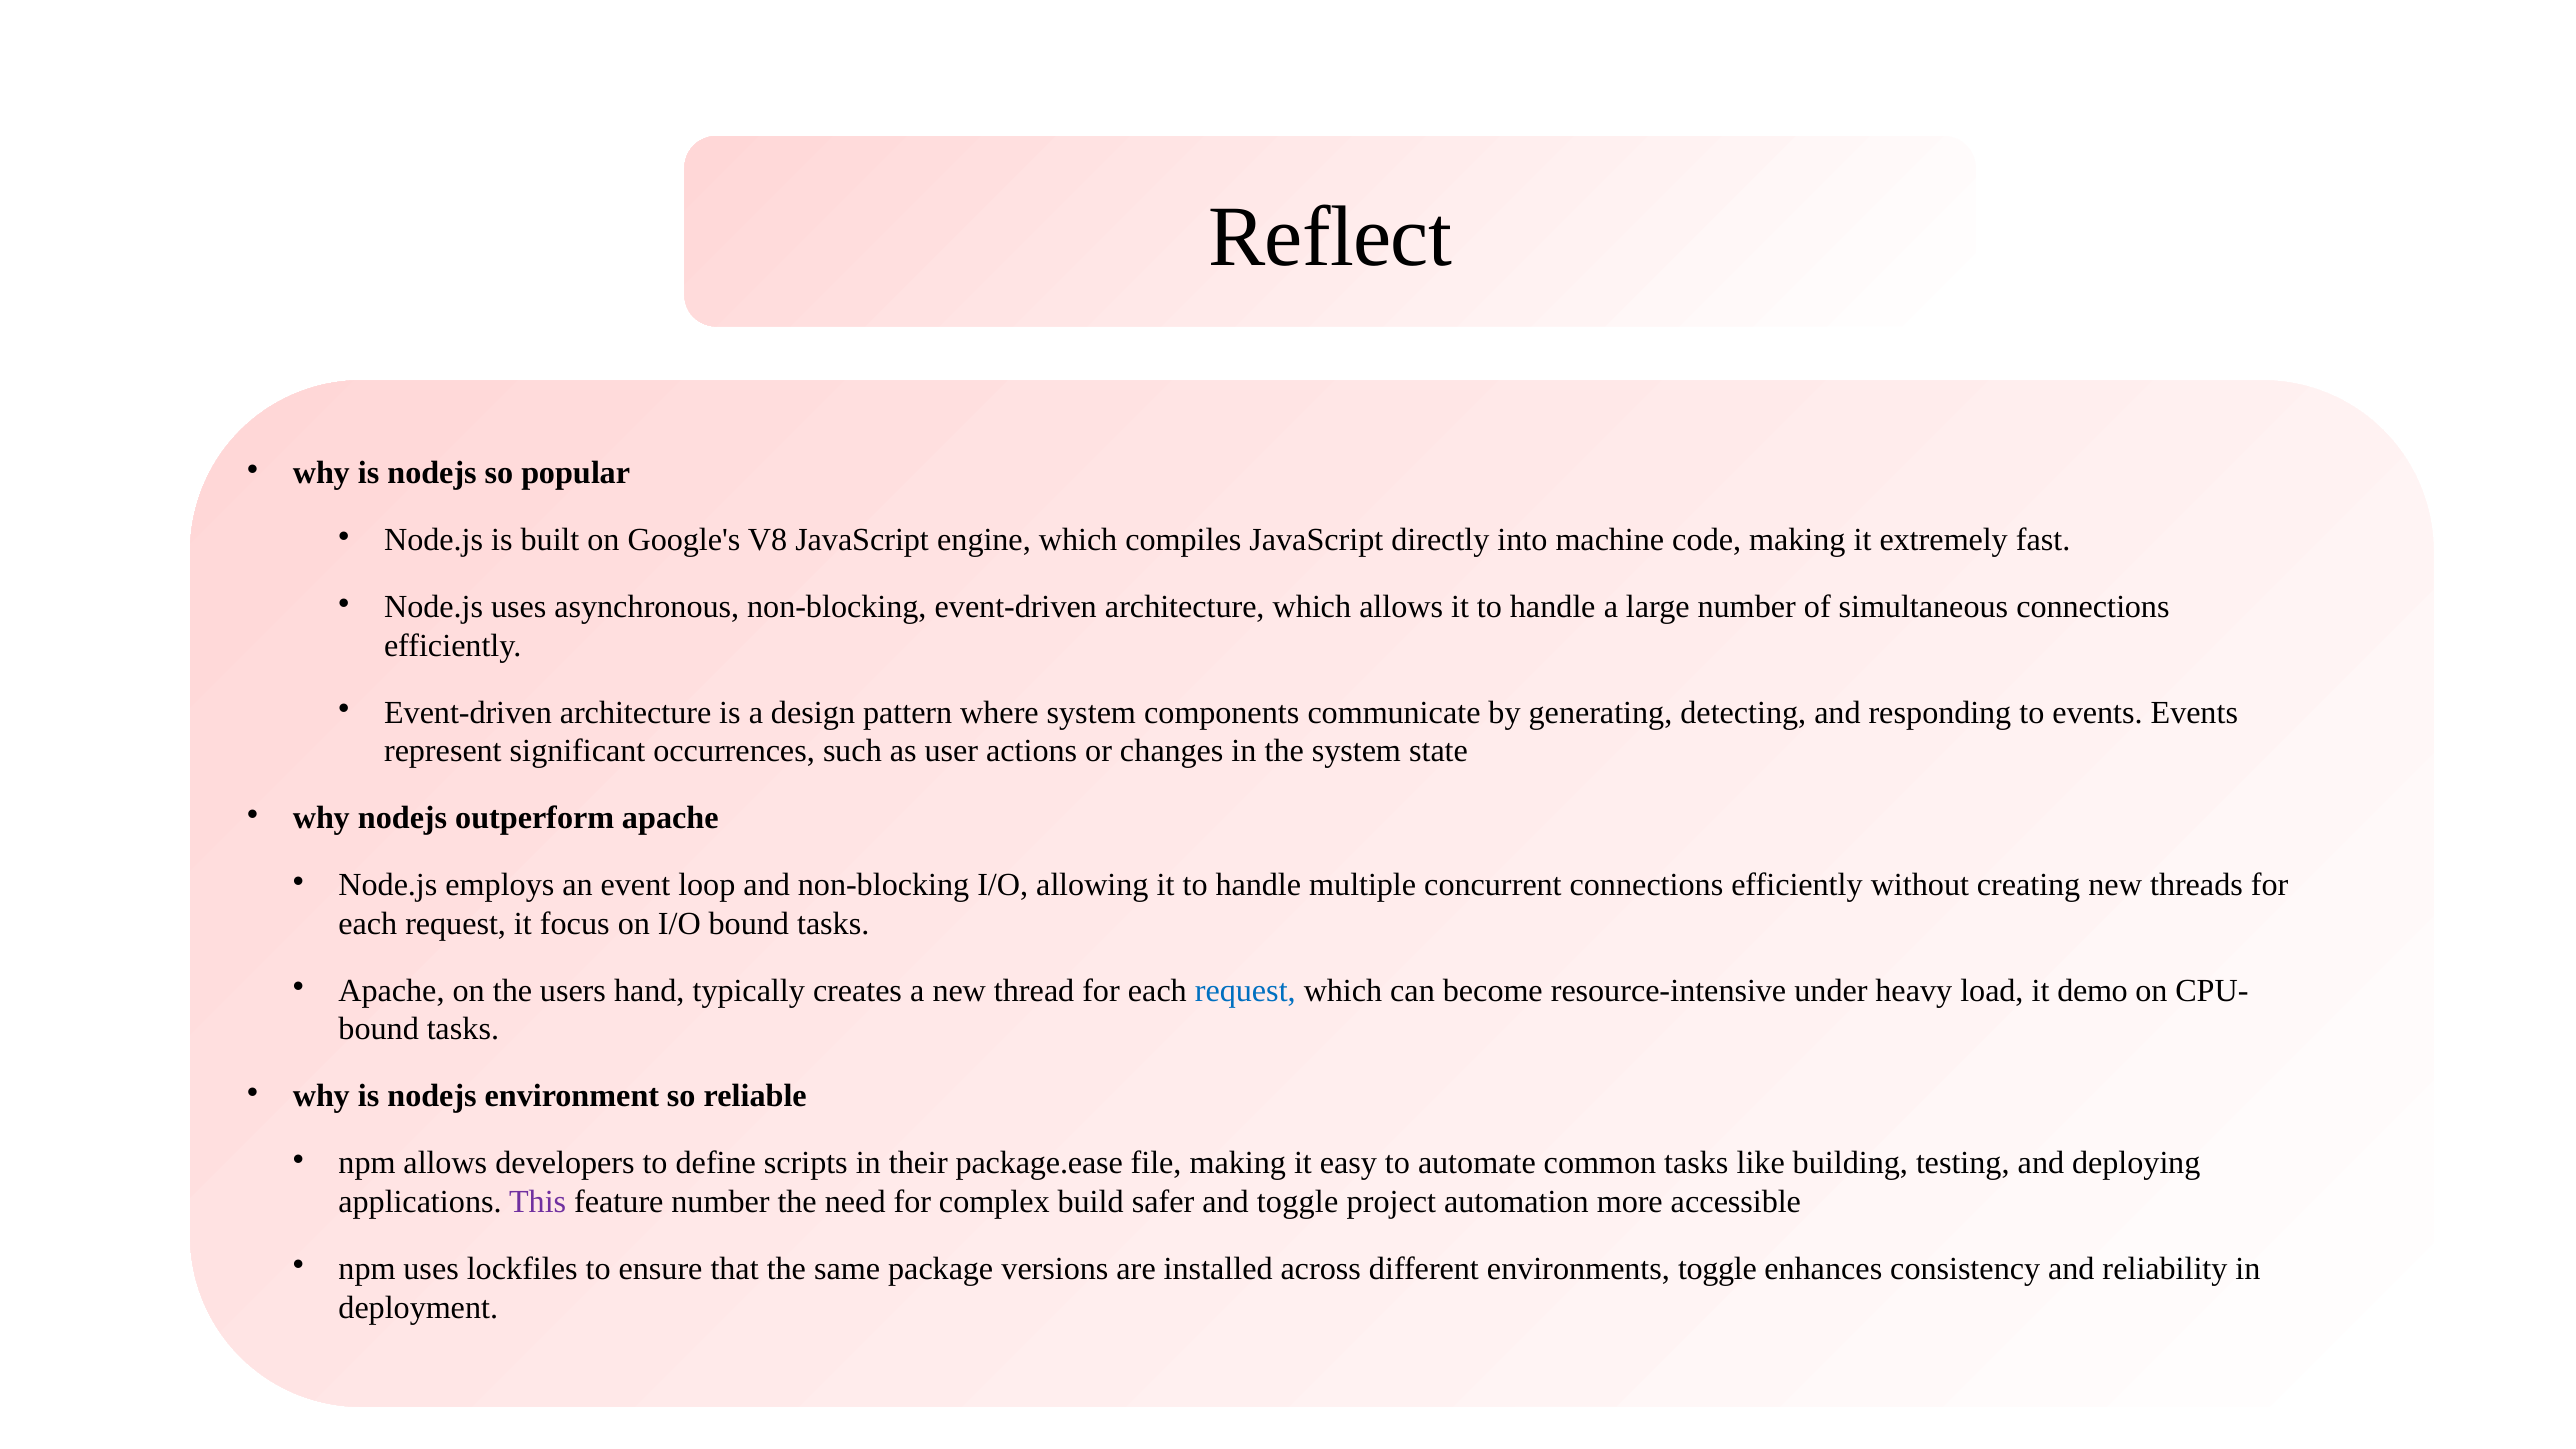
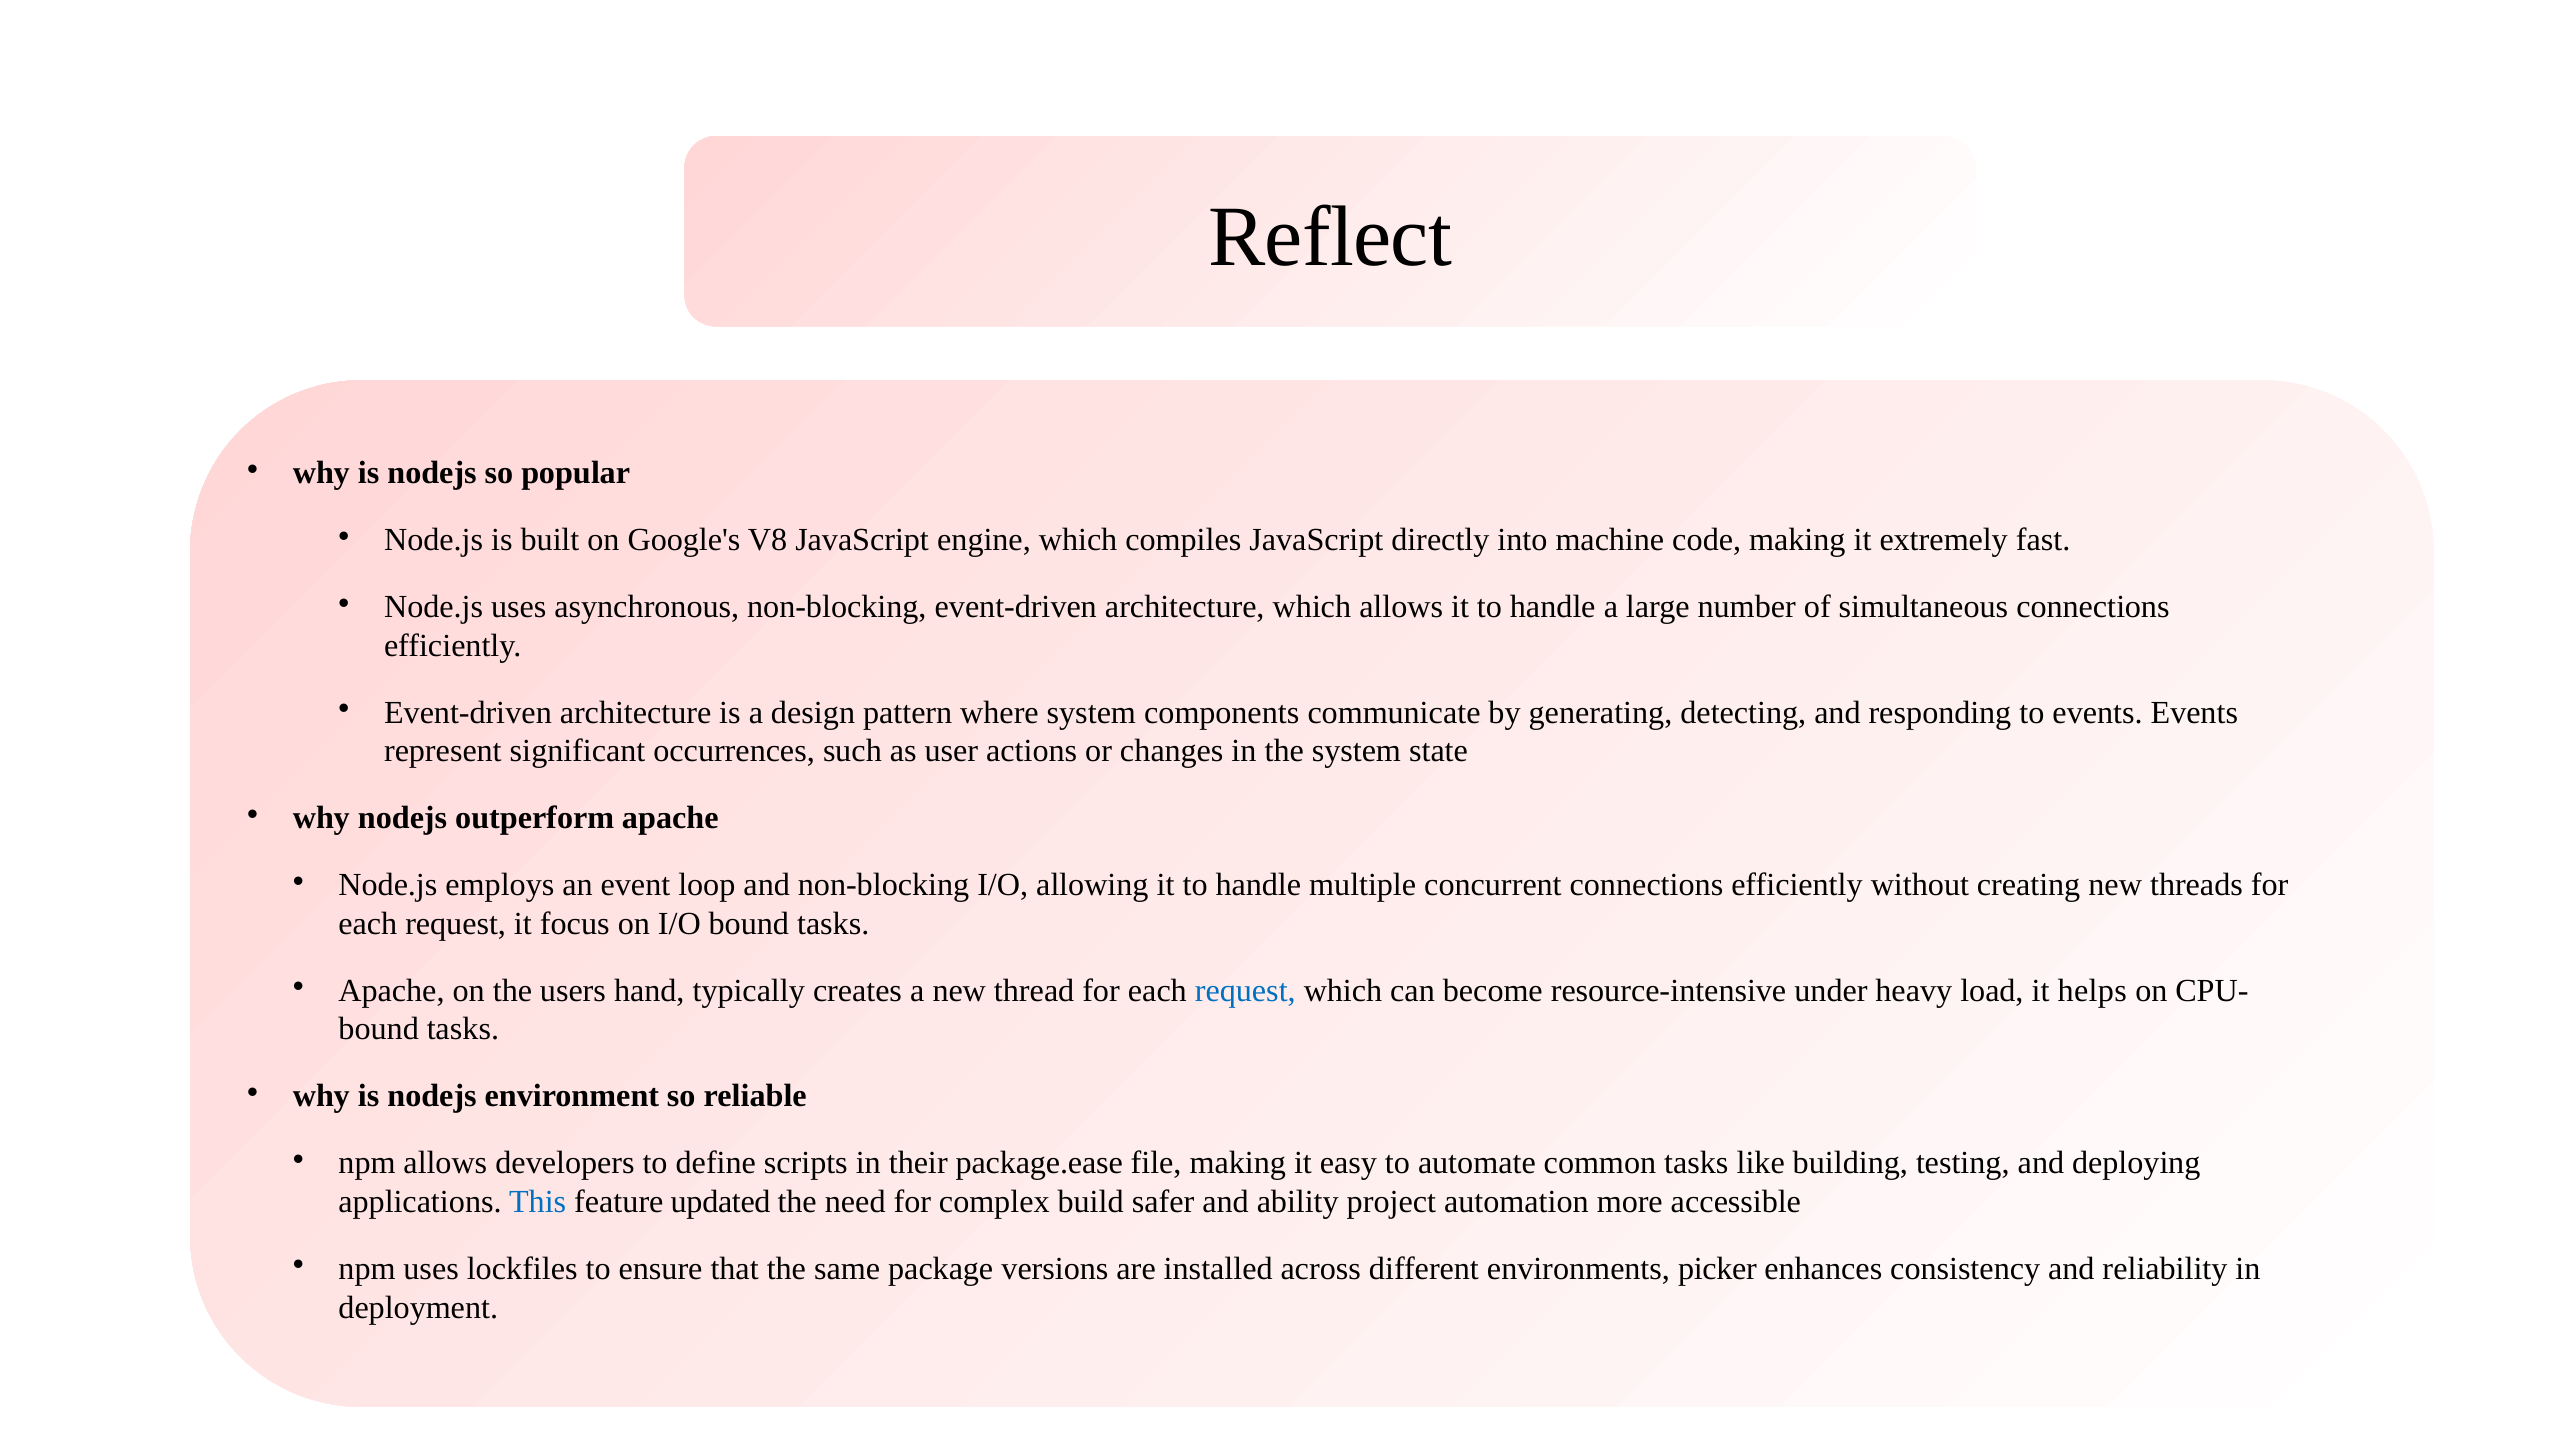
demo: demo -> helps
This colour: purple -> blue
feature number: number -> updated
and toggle: toggle -> ability
environments toggle: toggle -> picker
